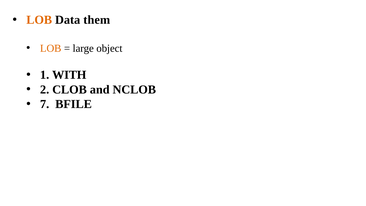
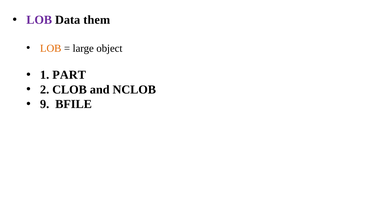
LOB at (39, 20) colour: orange -> purple
WITH: WITH -> PART
7: 7 -> 9
